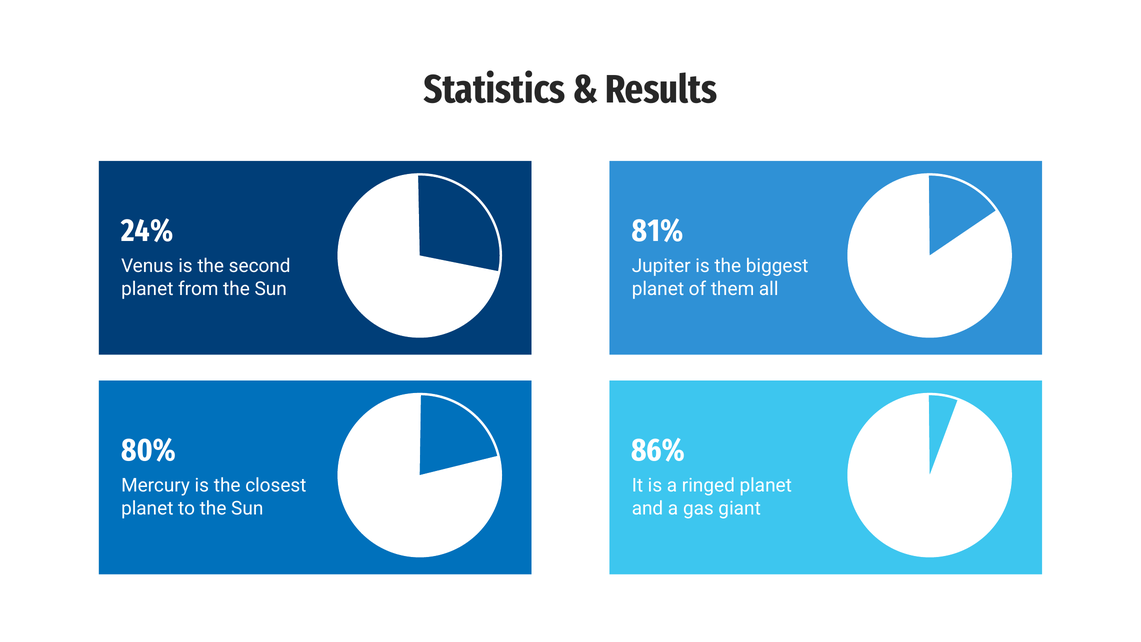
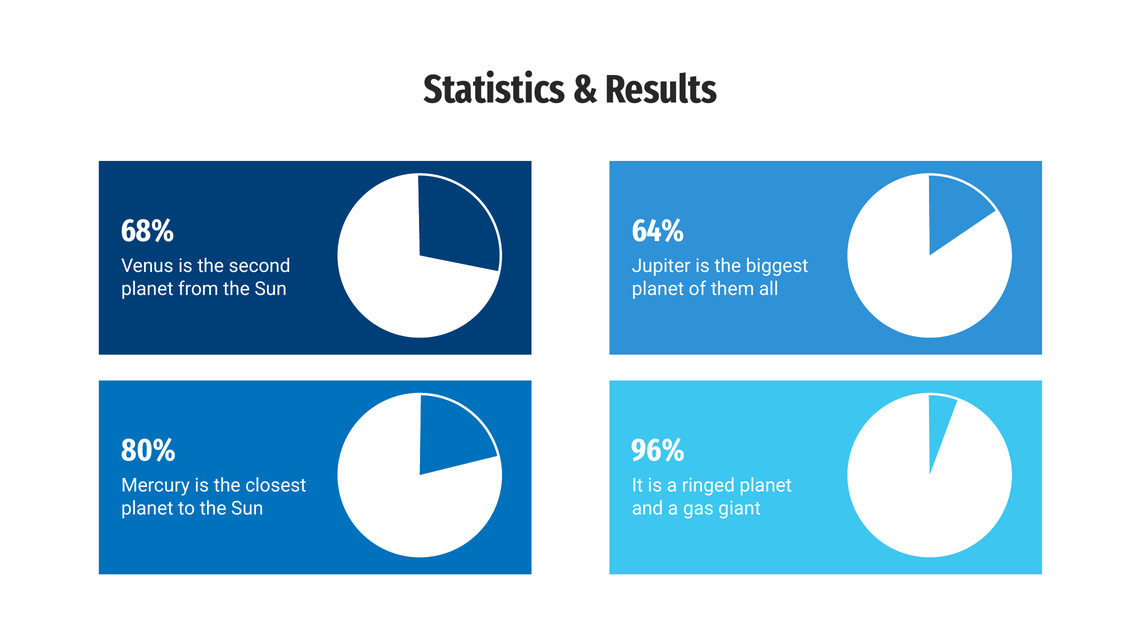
24%: 24% -> 68%
81%: 81% -> 64%
86%: 86% -> 96%
